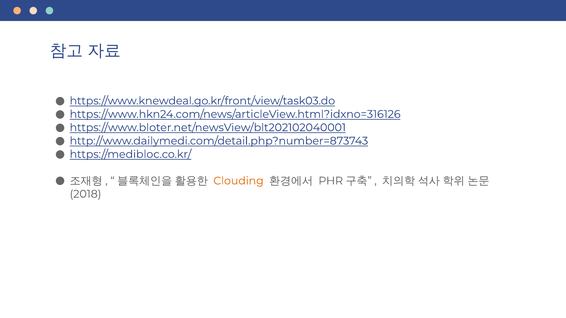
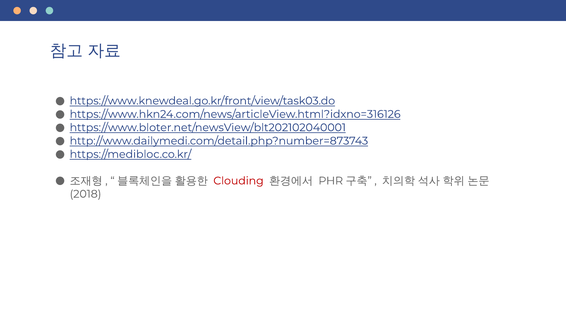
Clouding colour: orange -> red
